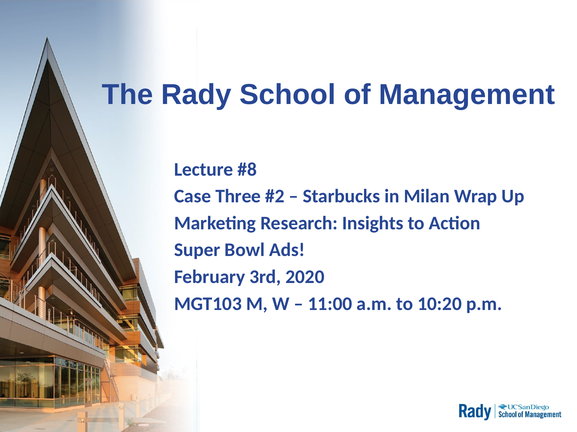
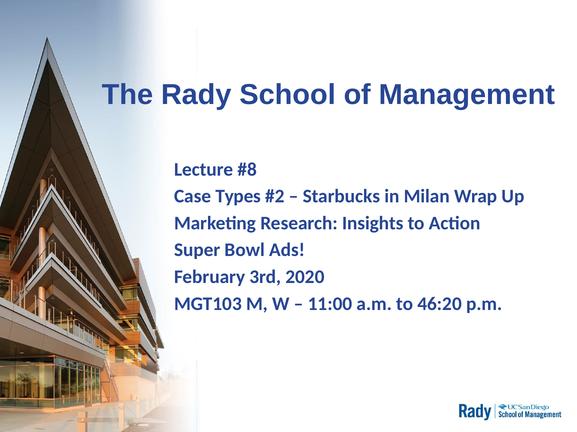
Three: Three -> Types
10:20: 10:20 -> 46:20
